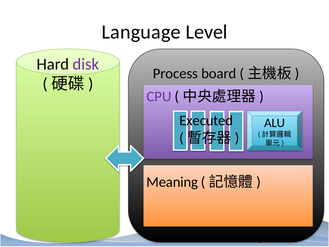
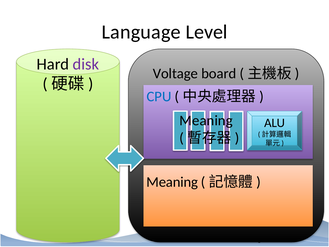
Process: Process -> Voltage
CPU colour: purple -> blue
Executed at (206, 120): Executed -> Meaning
